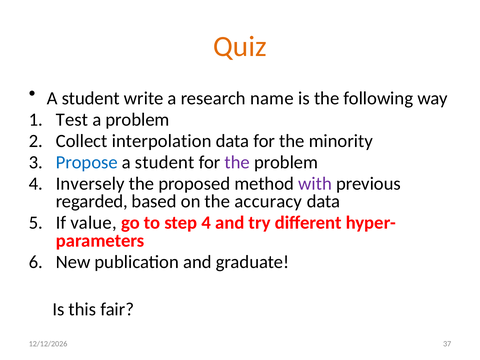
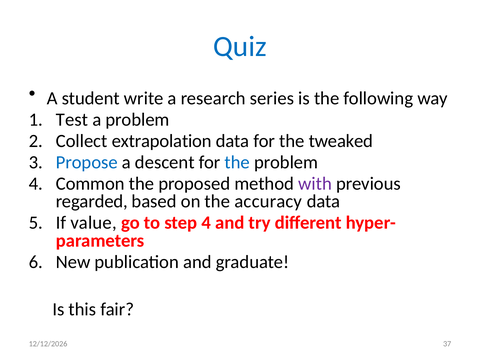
Quiz colour: orange -> blue
name: name -> series
interpolation: interpolation -> extrapolation
minority: minority -> tweaked
student at (165, 162): student -> descent
the at (237, 162) colour: purple -> blue
Inversely: Inversely -> Common
